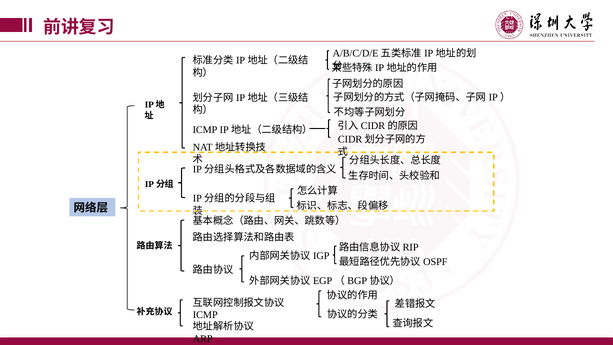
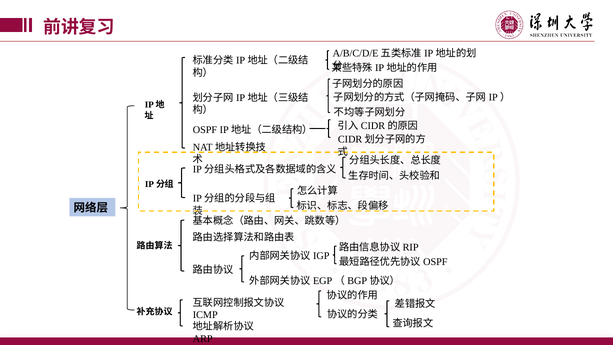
ICMP at (205, 130): ICMP -> OSPF
